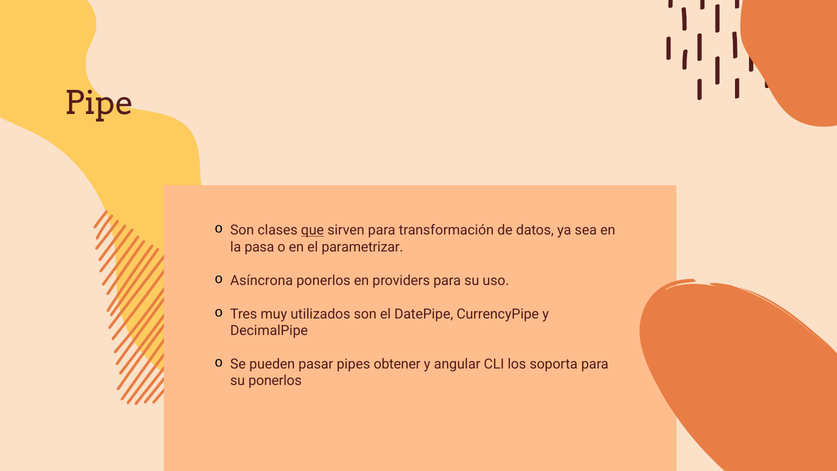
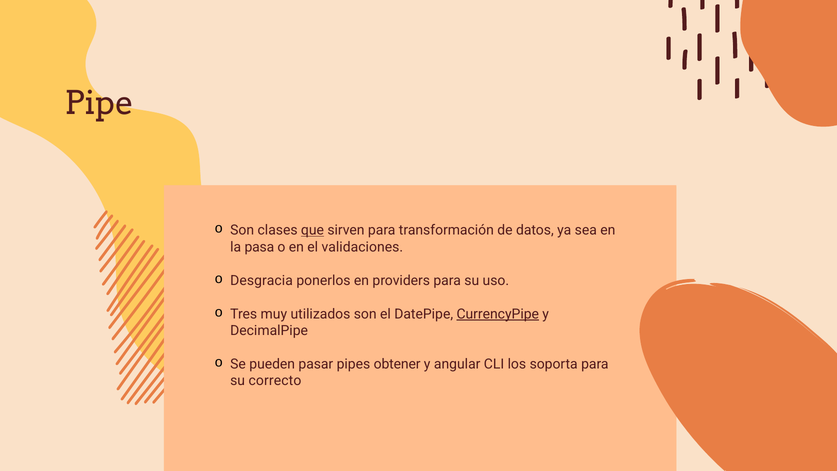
parametrizar: parametrizar -> validaciones
Asíncrona: Asíncrona -> Desgracia
CurrencyPipe underline: none -> present
su ponerlos: ponerlos -> correcto
